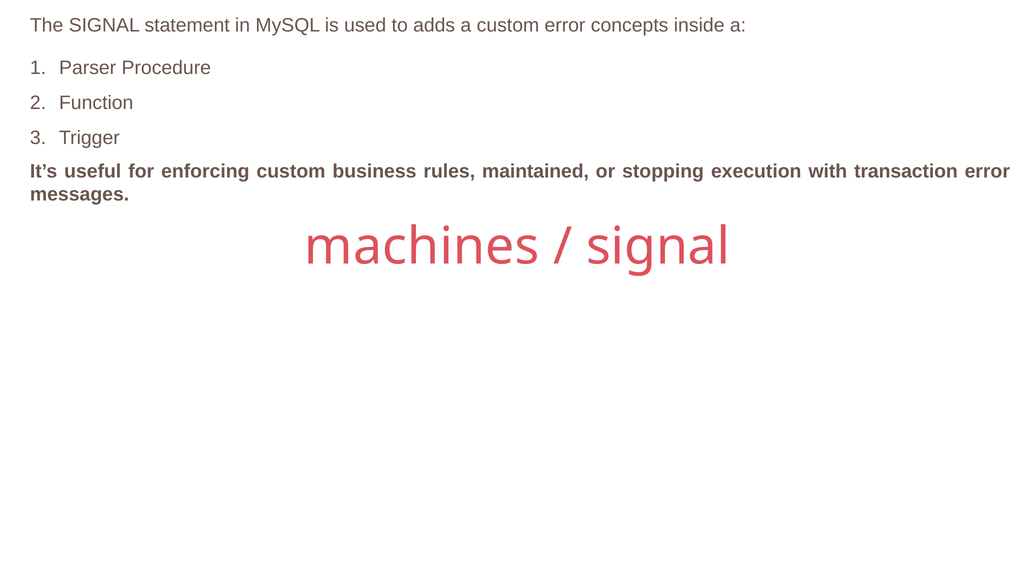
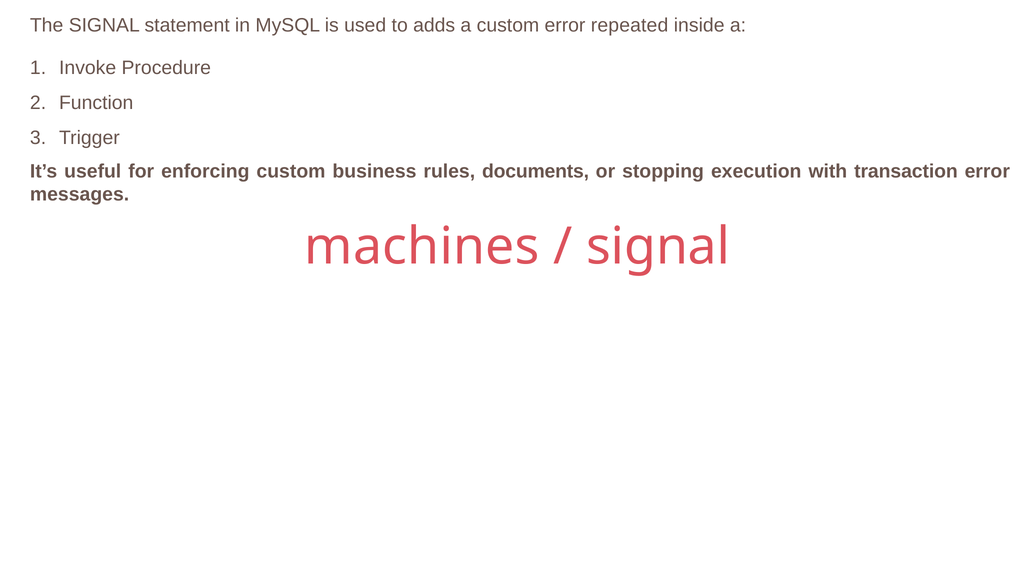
concepts: concepts -> repeated
Parser: Parser -> Invoke
maintained: maintained -> documents
